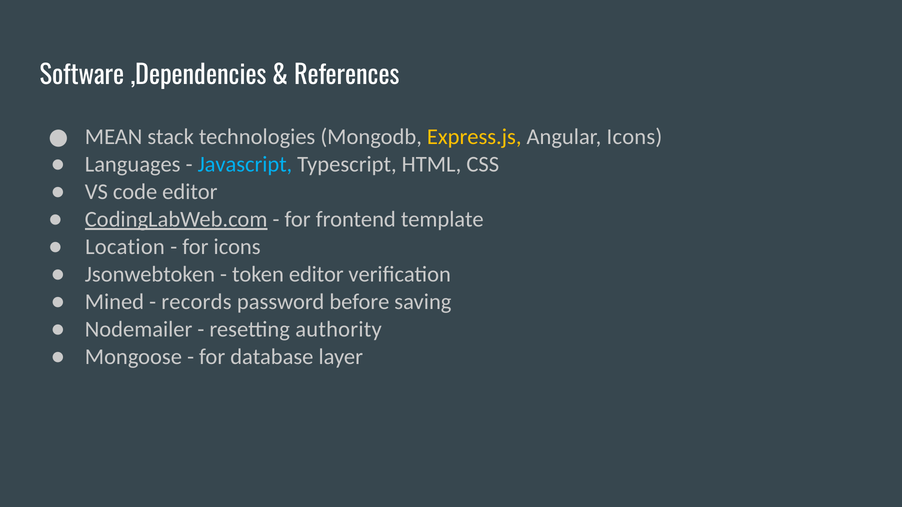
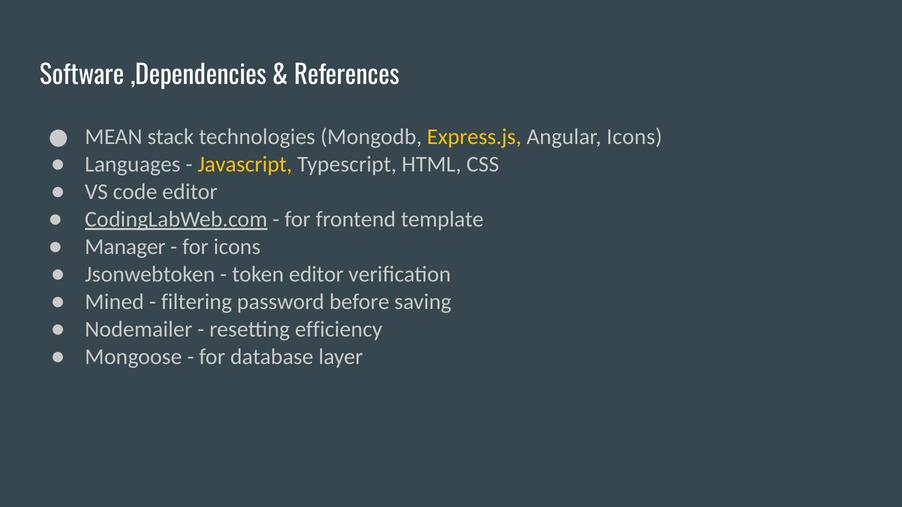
Javascript colour: light blue -> yellow
Location: Location -> Manager
records: records -> filtering
authority: authority -> efficiency
